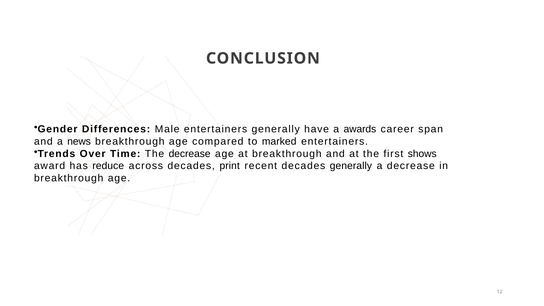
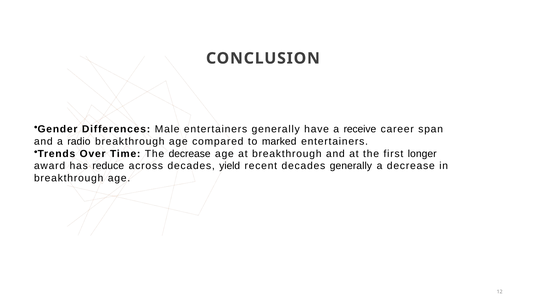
awards: awards -> receive
news: news -> radio
shows: shows -> longer
print: print -> yield
